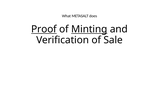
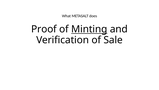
Proof underline: present -> none
